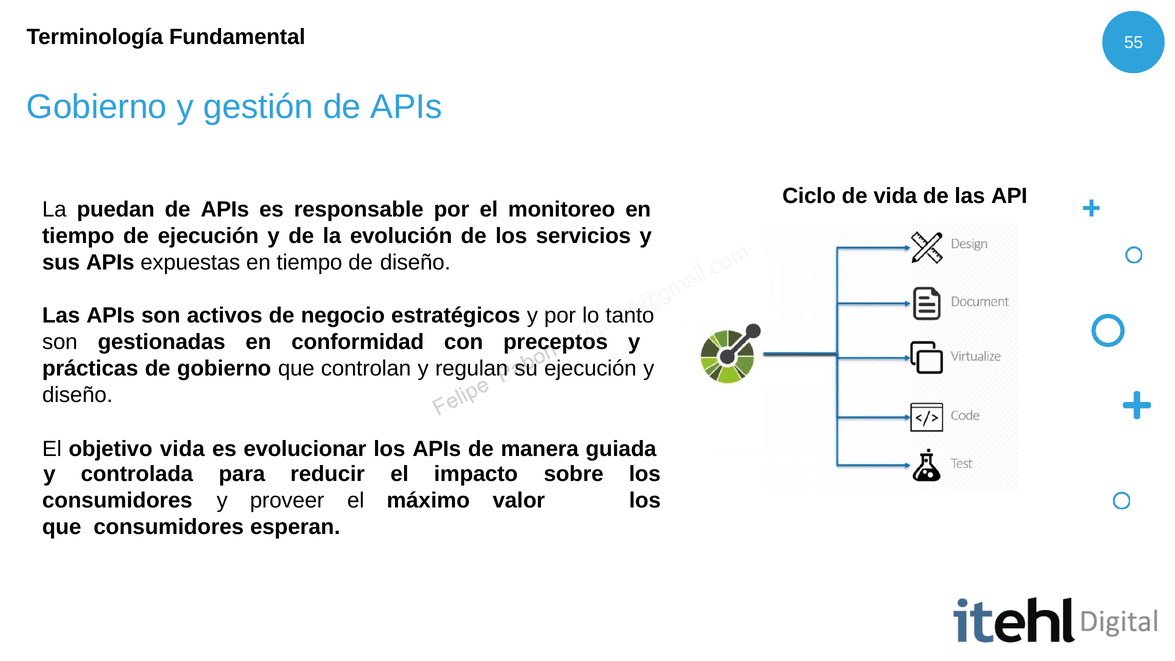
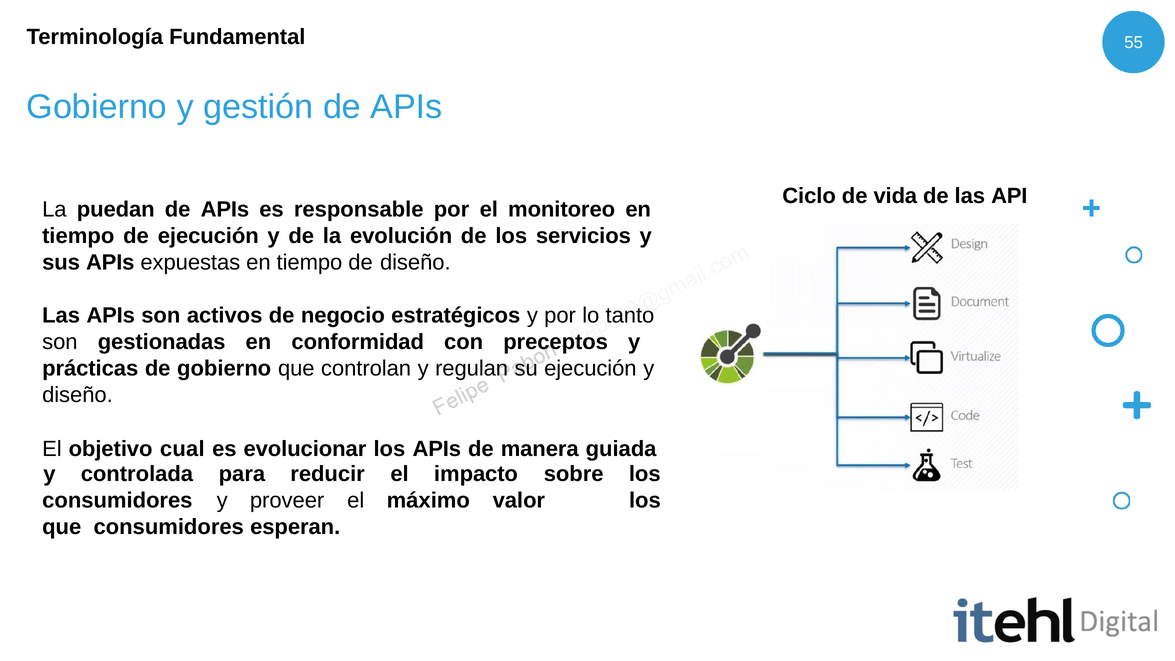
objetivo vida: vida -> cual
